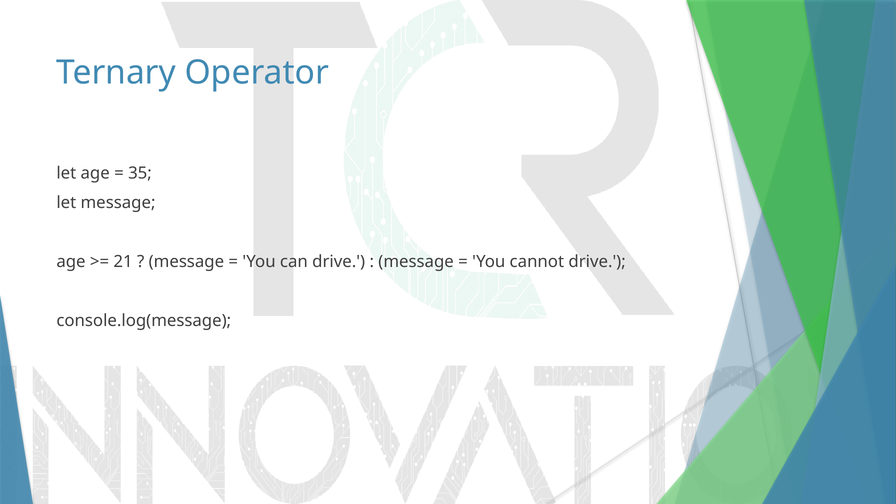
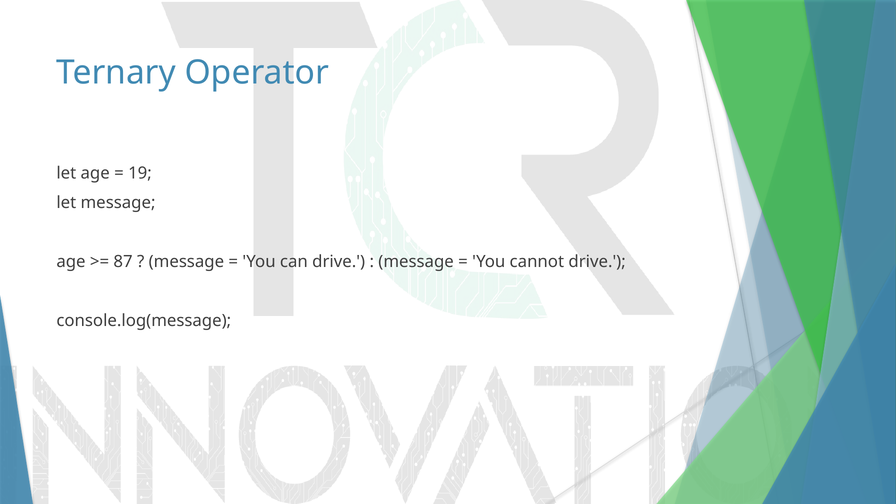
35: 35 -> 19
21: 21 -> 87
